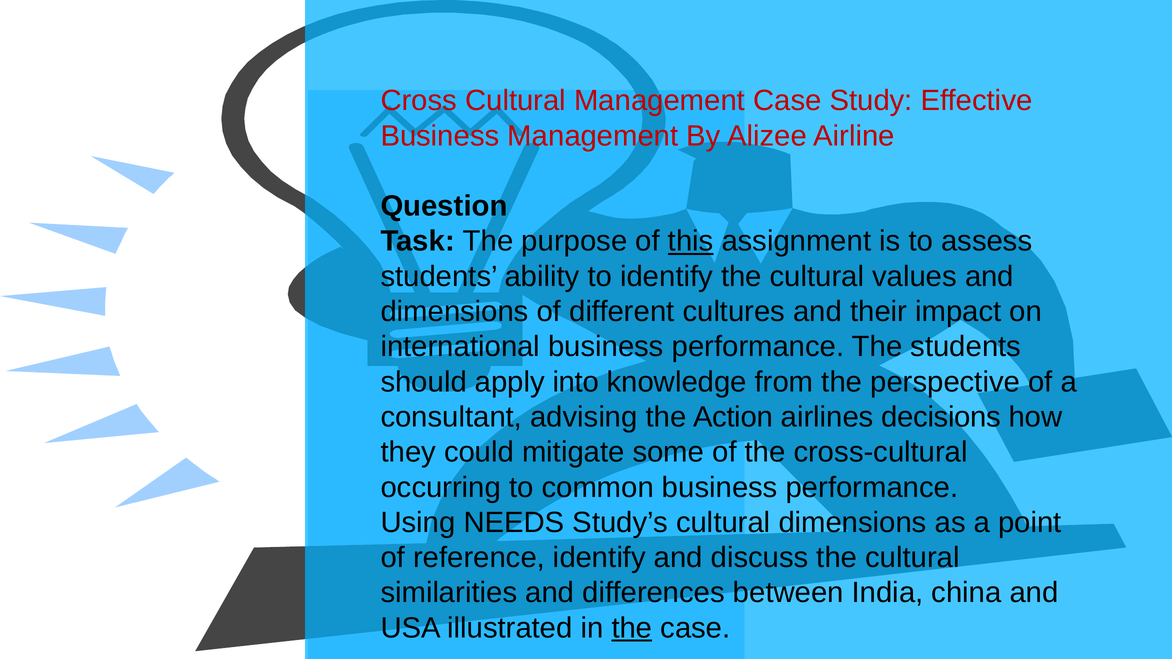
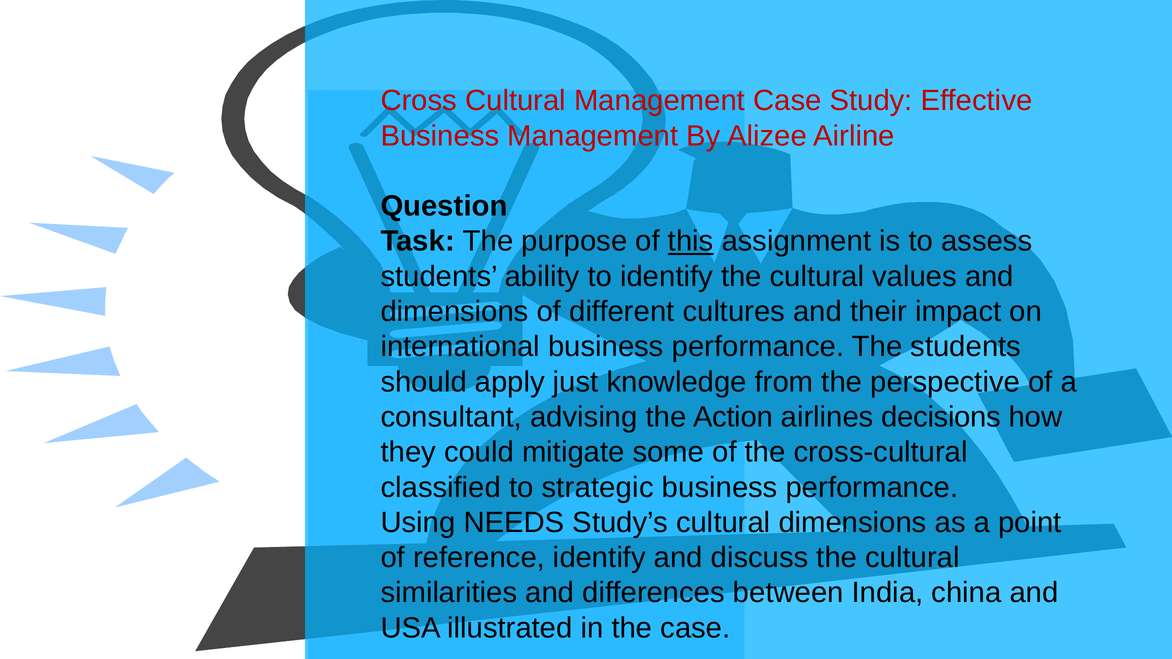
into: into -> just
occurring: occurring -> classified
common: common -> strategic
the at (632, 628) underline: present -> none
